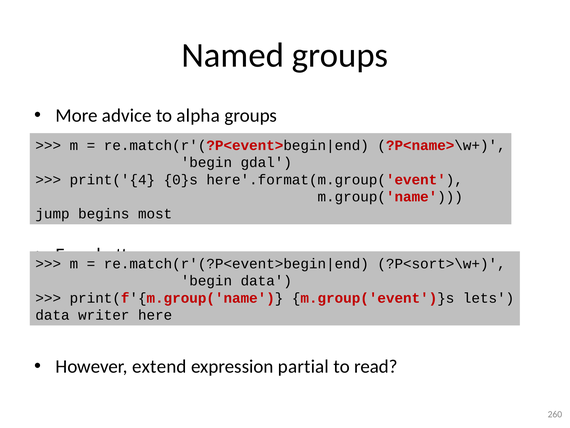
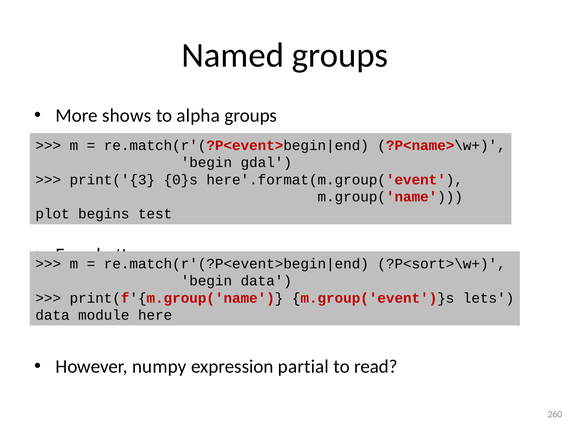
advice: advice -> shows
print('{4: print('{4 -> print('{3
jump: jump -> plot
most: most -> test
writer: writer -> module
extend: extend -> numpy
